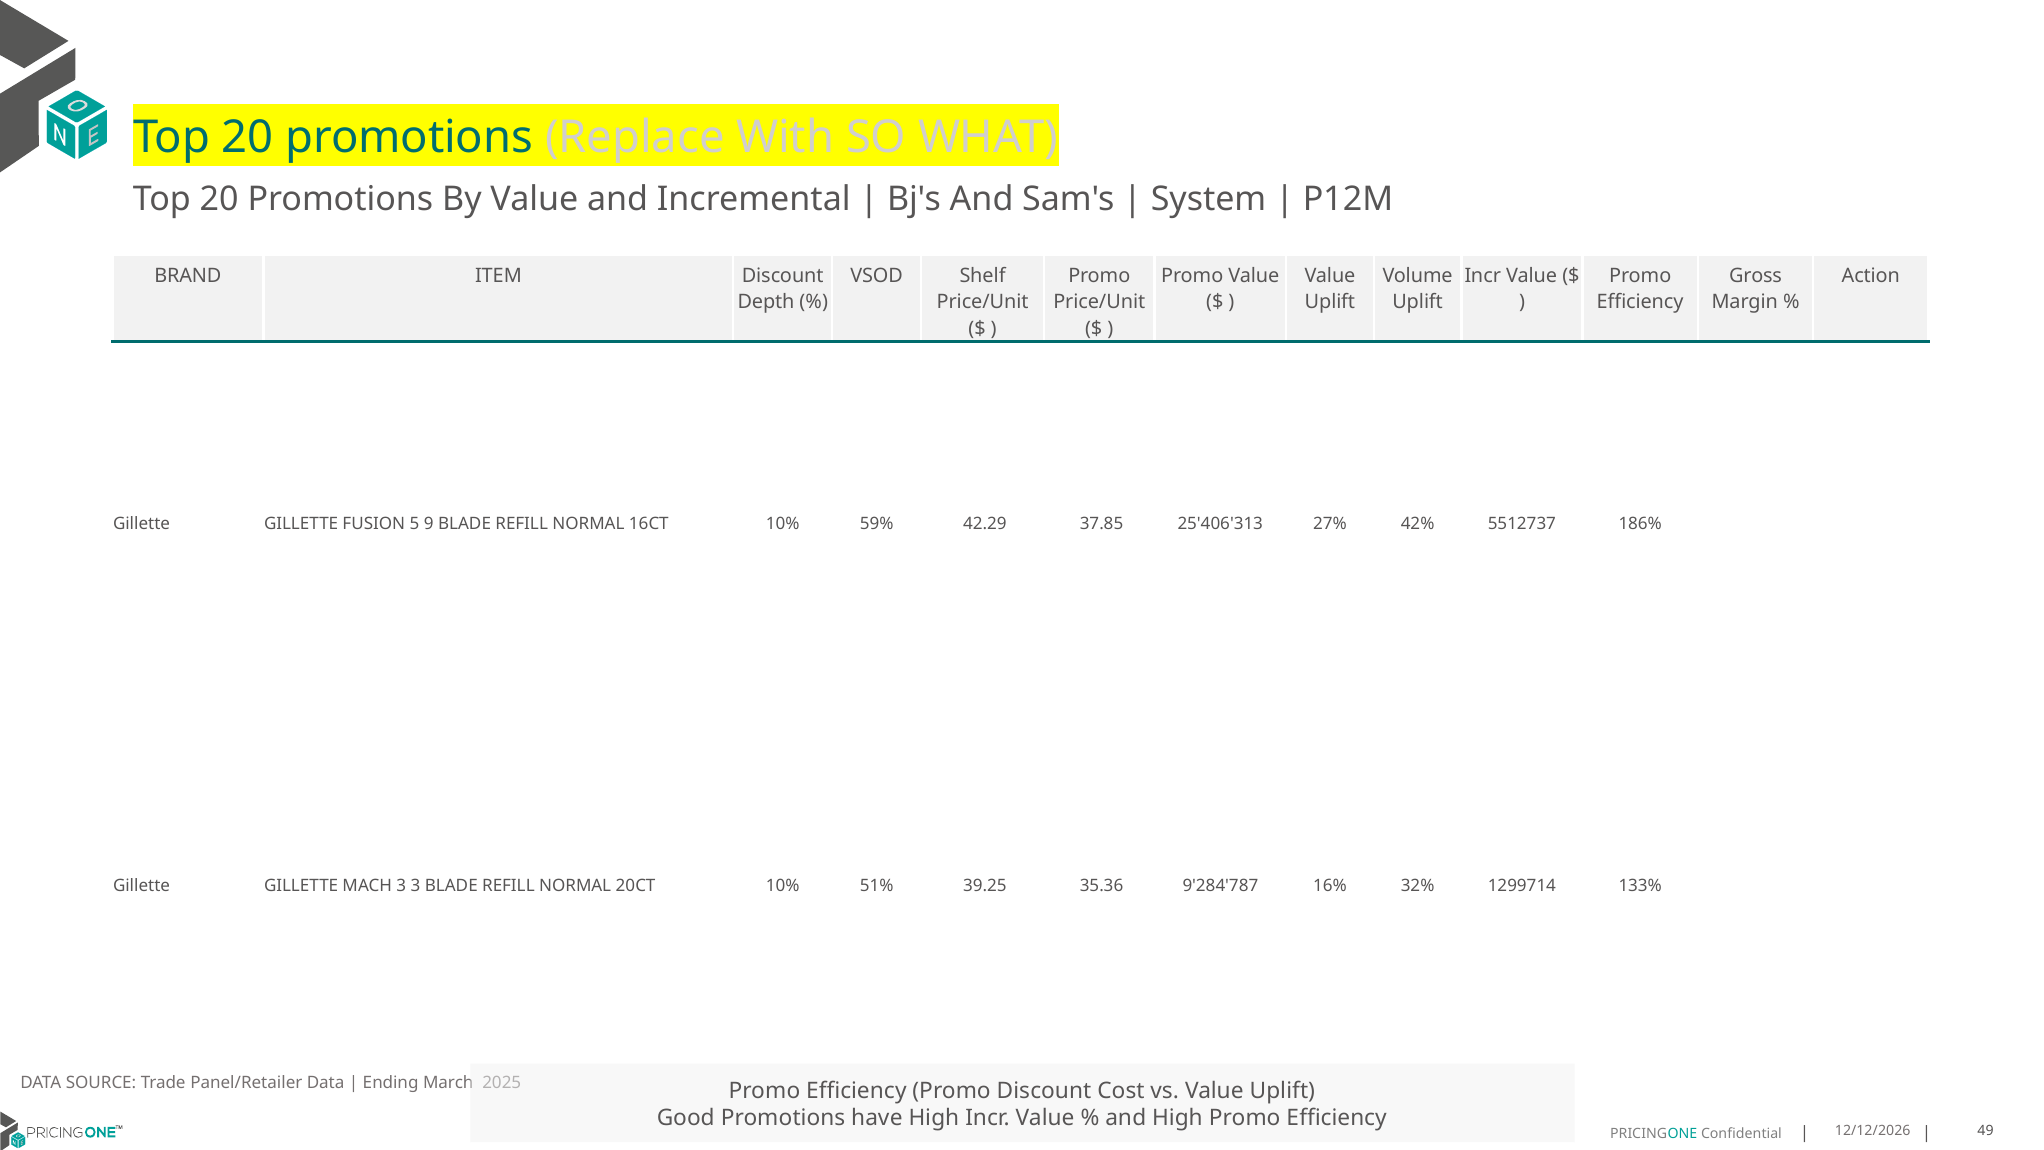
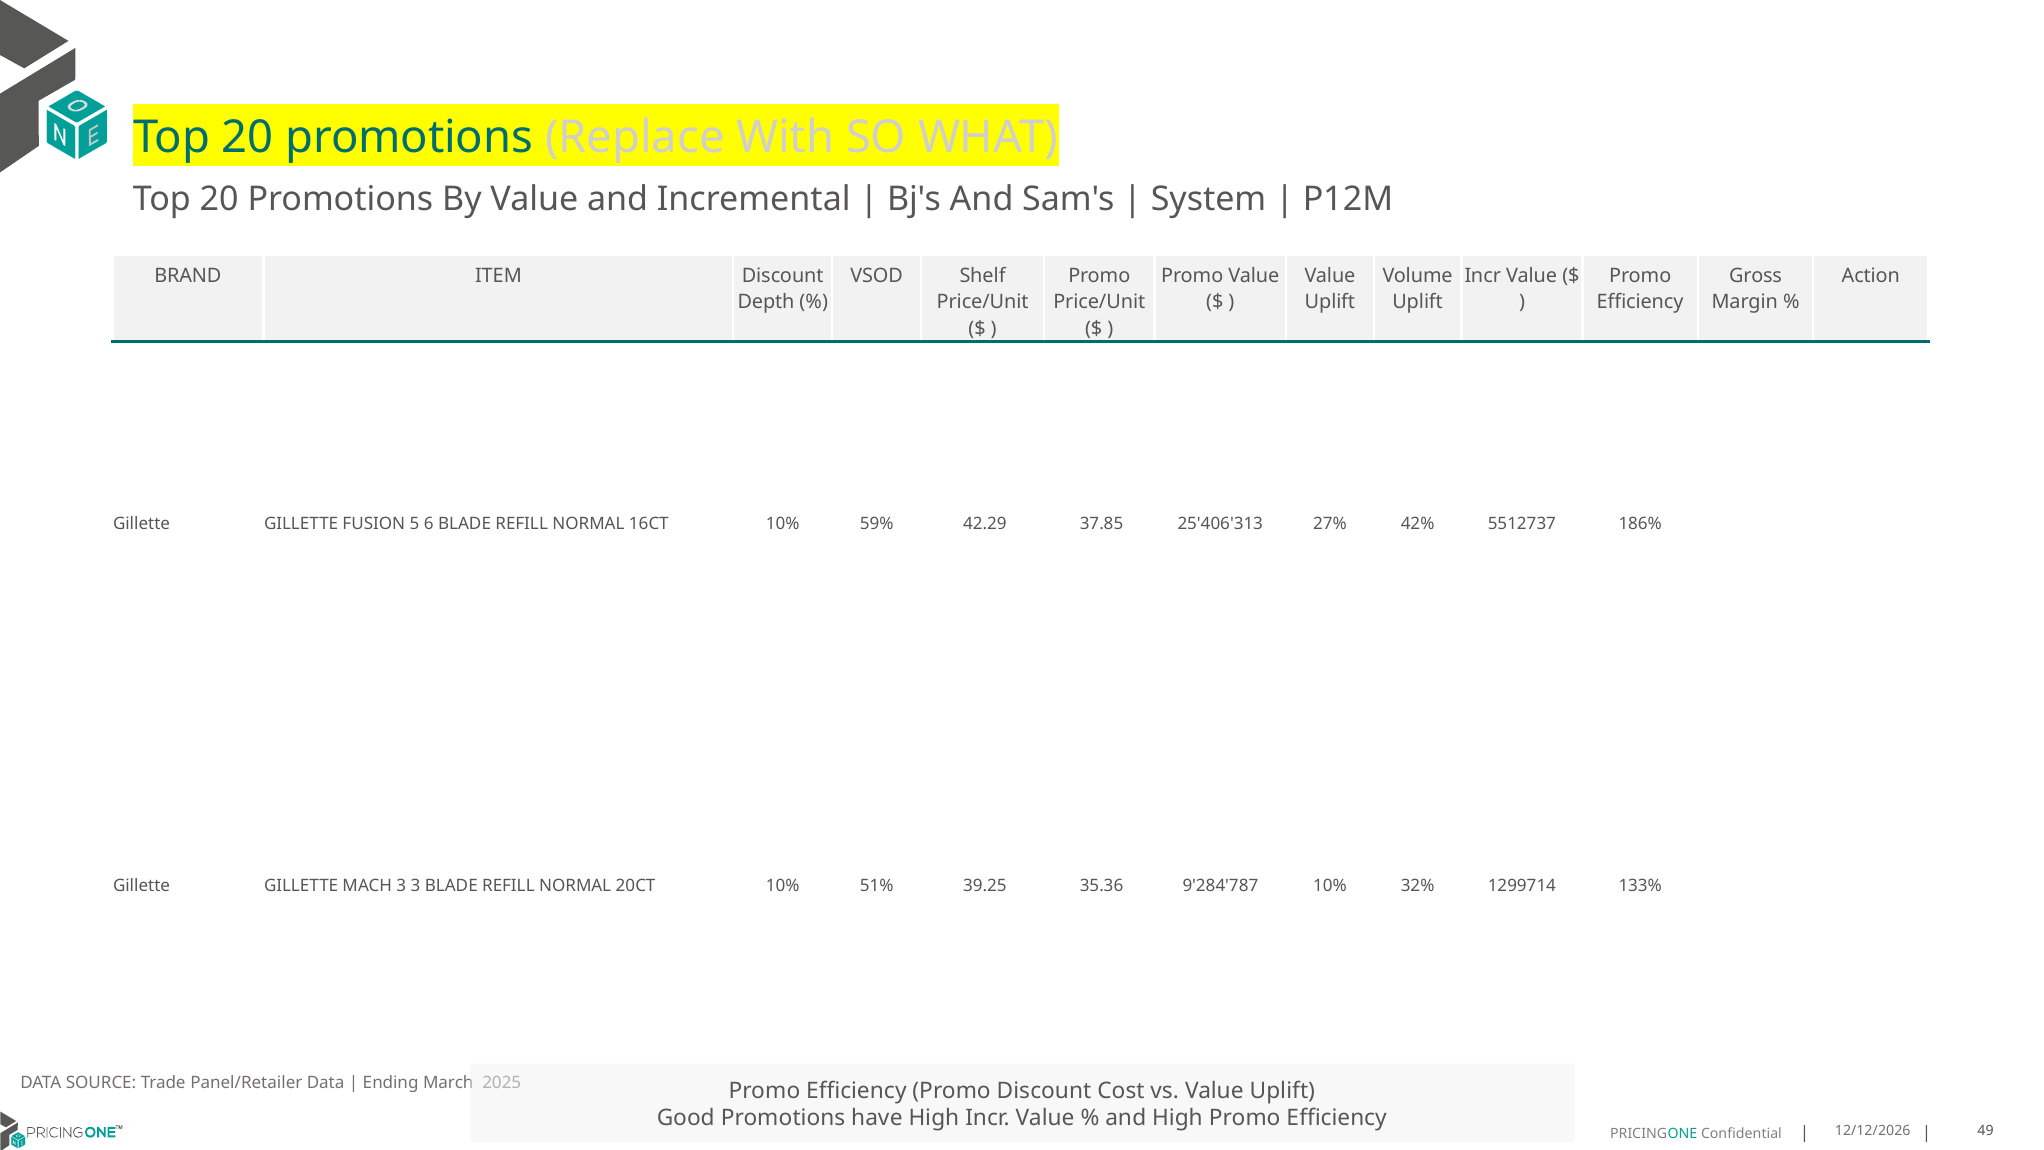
9: 9 -> 6
9'284'787 16%: 16% -> 10%
